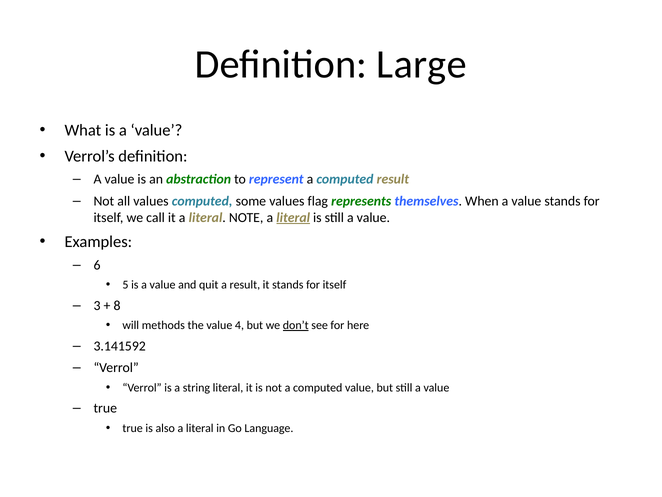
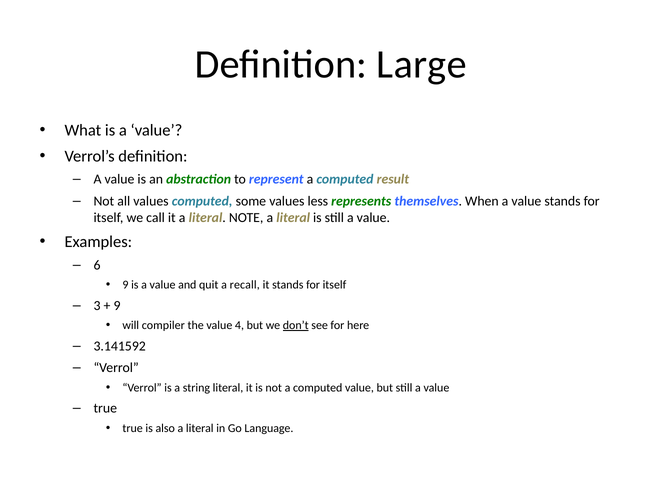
flag: flag -> less
literal at (293, 217) underline: present -> none
5 at (125, 285): 5 -> 9
a result: result -> recall
8 at (117, 305): 8 -> 9
methods: methods -> compiler
